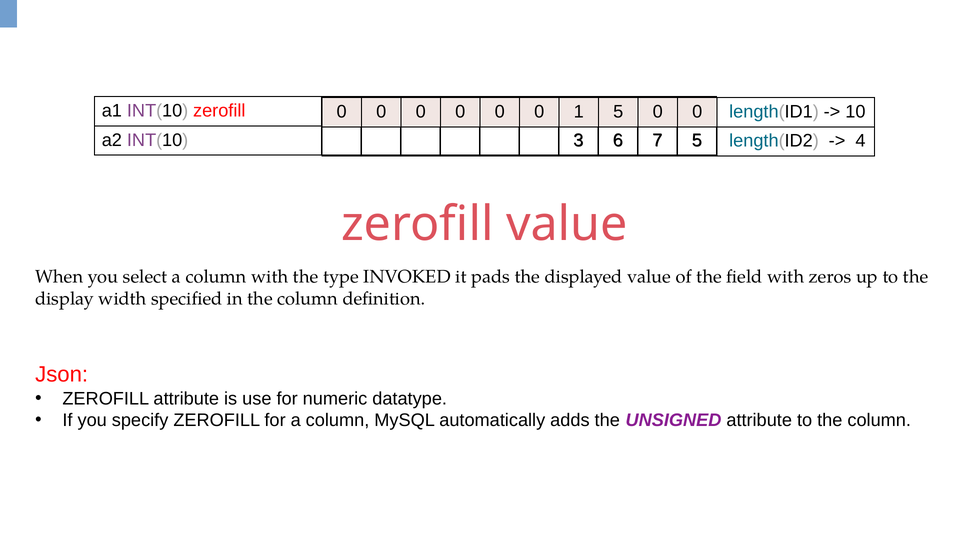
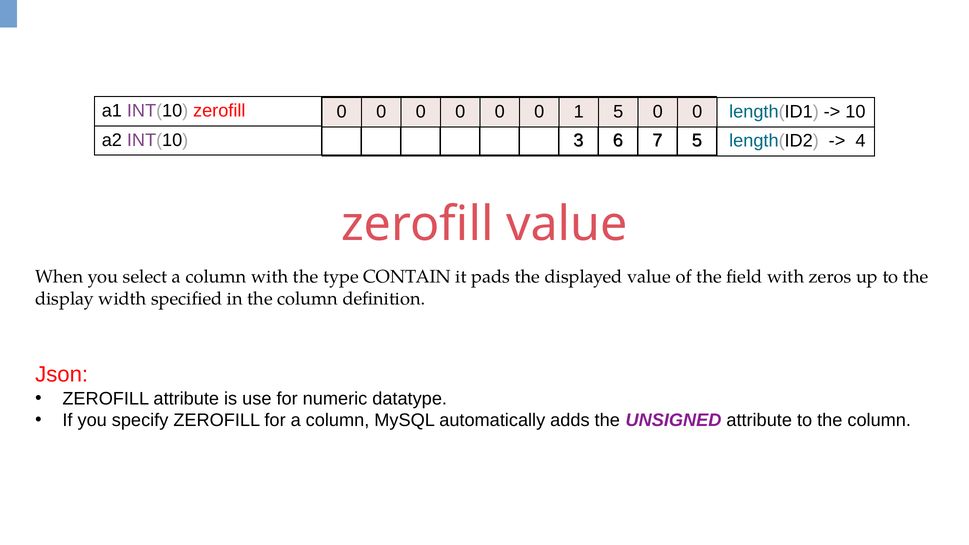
INVOKED: INVOKED -> CONTAIN
